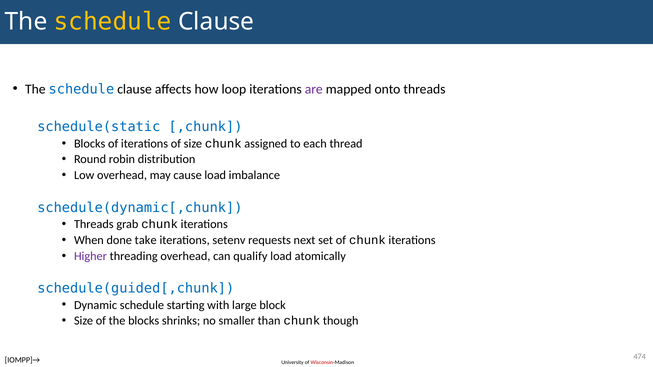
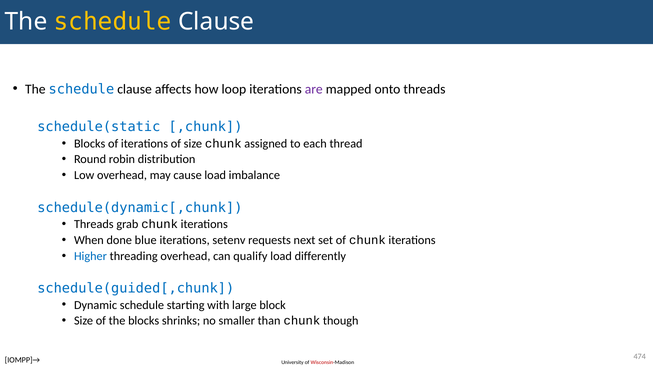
take: take -> blue
Higher colour: purple -> blue
atomically: atomically -> differently
